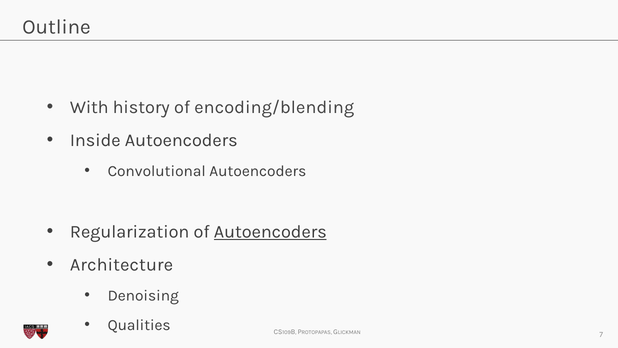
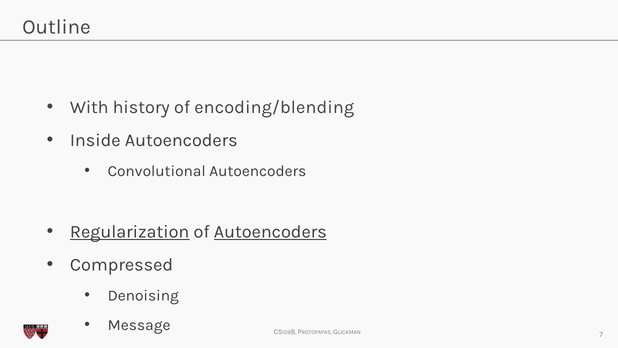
Regularization underline: none -> present
Architecture: Architecture -> Compressed
Qualities: Qualities -> Message
